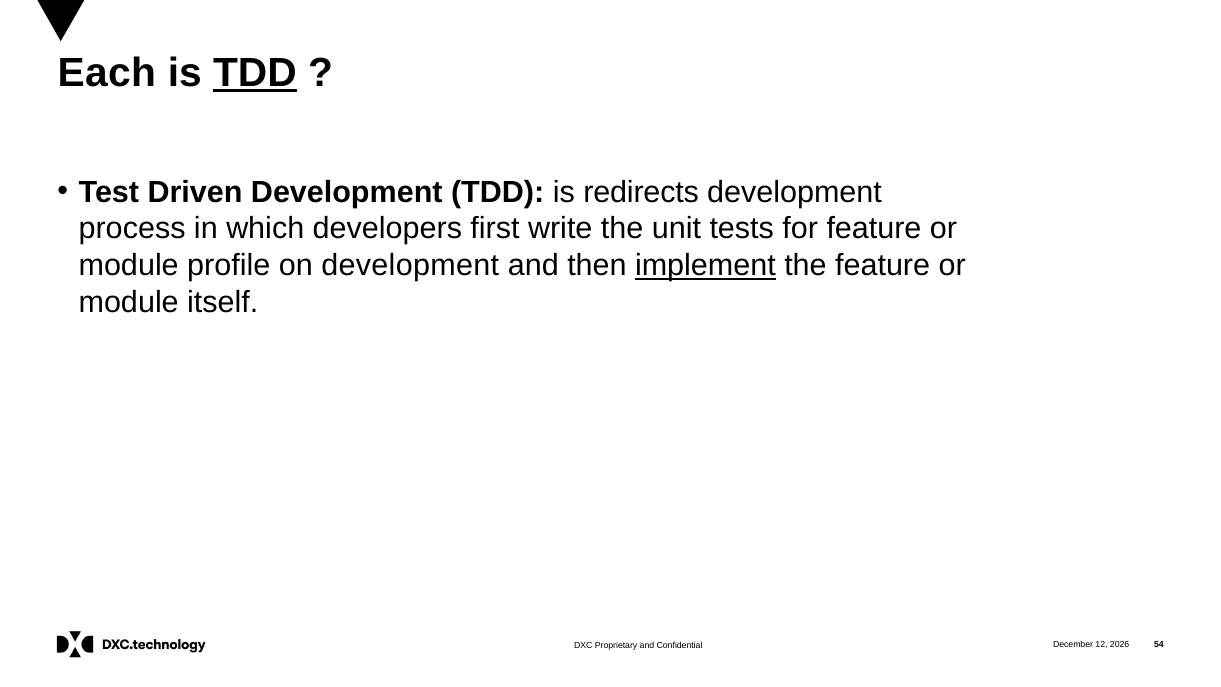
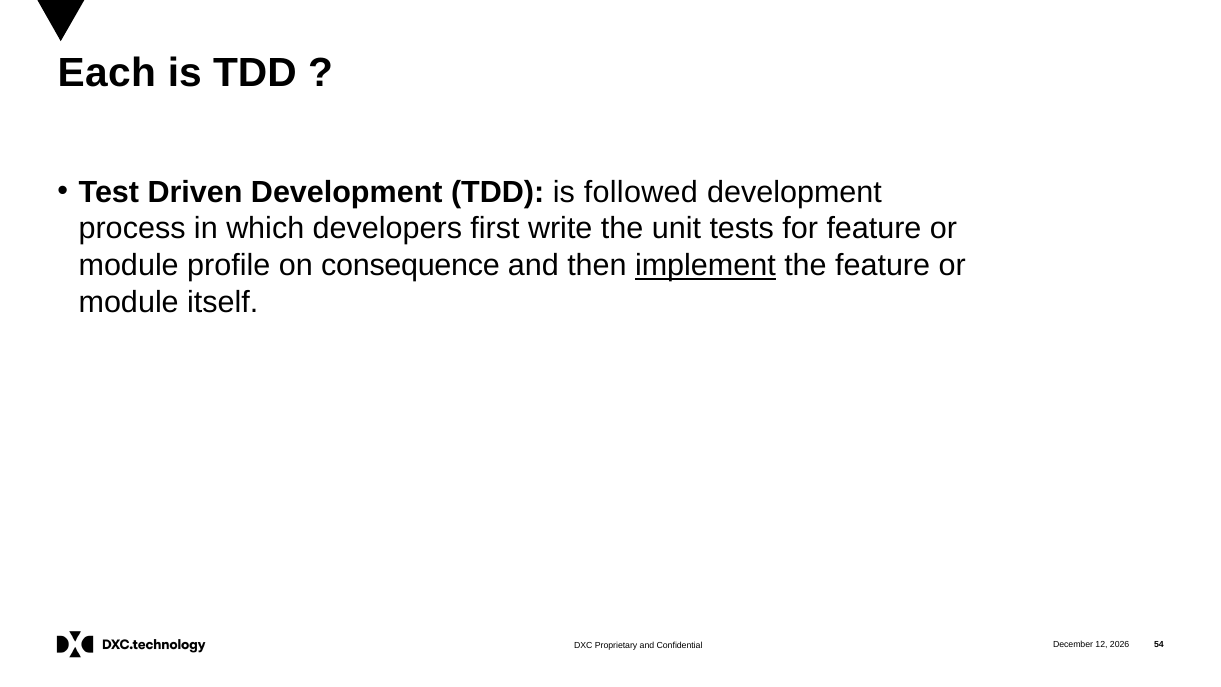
TDD at (255, 73) underline: present -> none
redirects: redirects -> followed
on development: development -> consequence
